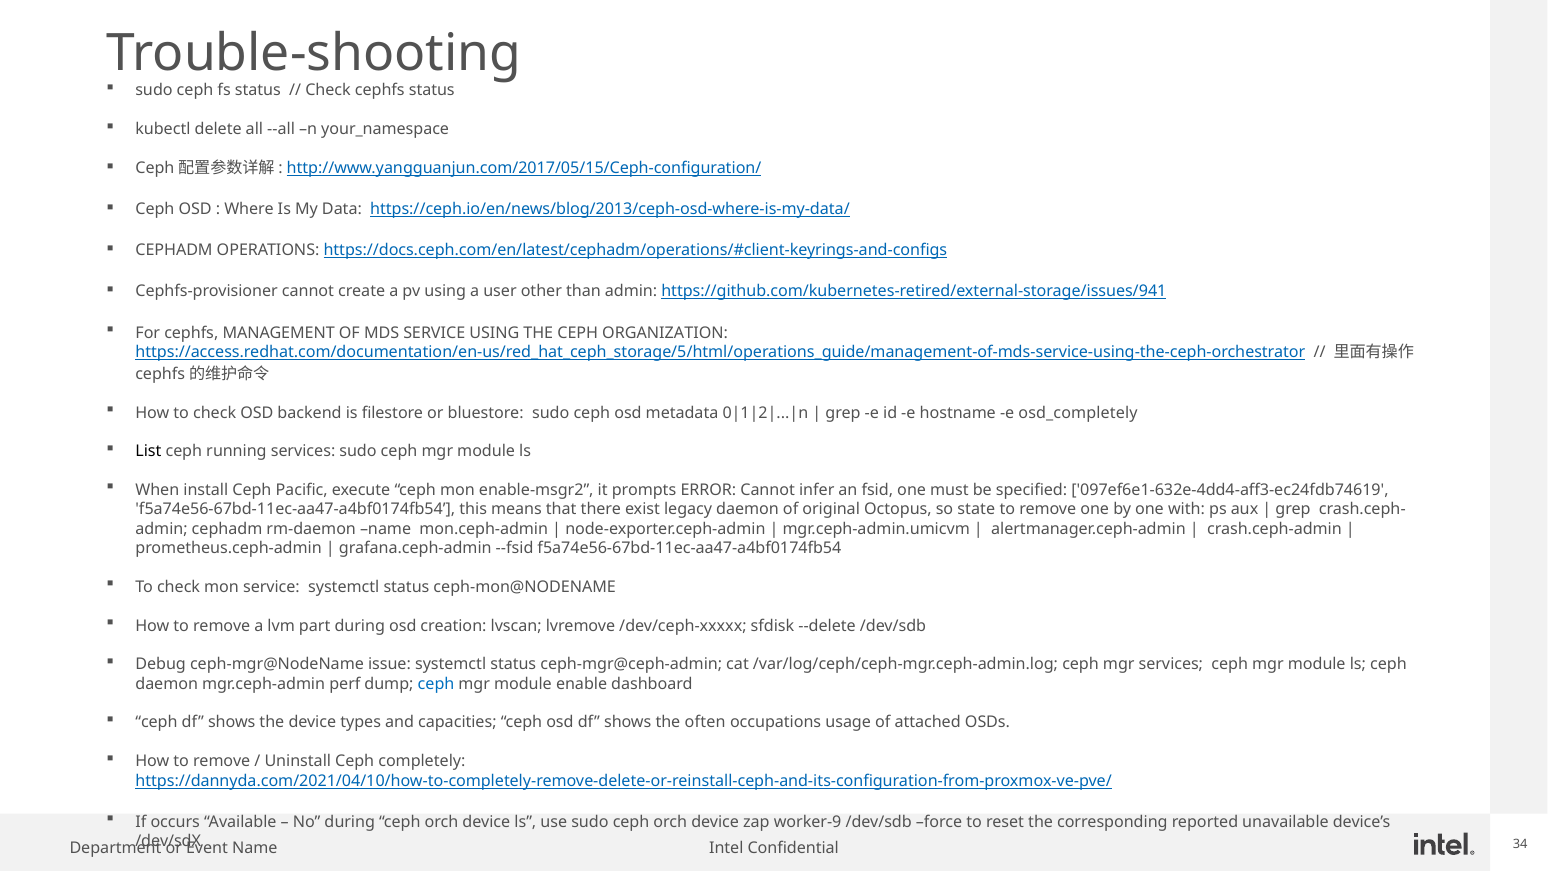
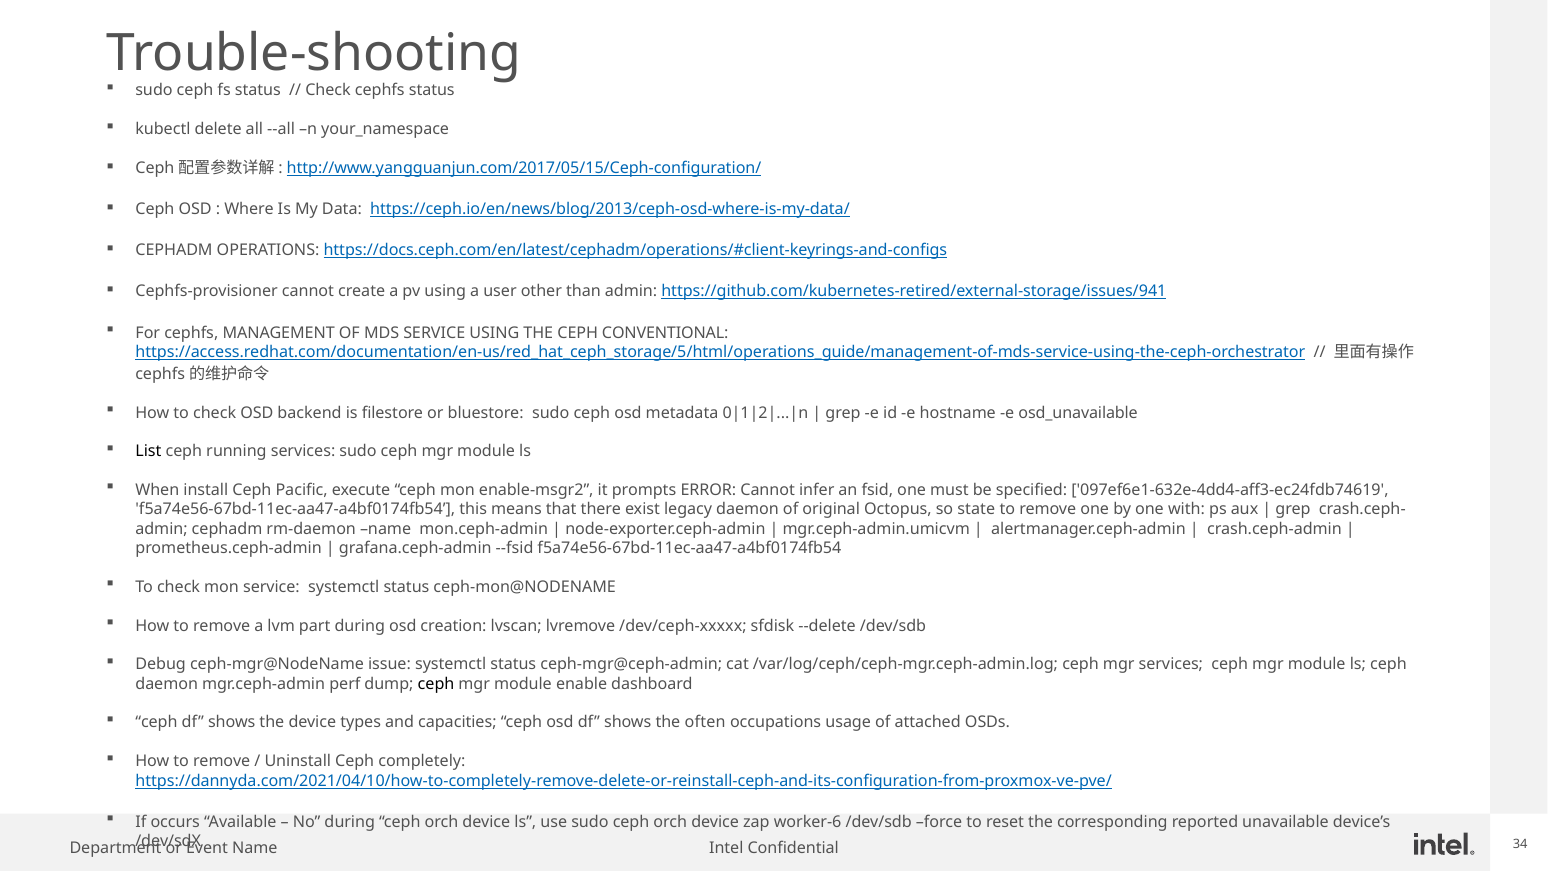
ORGANIZATION: ORGANIZATION -> CONVENTIONAL
osd_completely: osd_completely -> osd_unavailable
ceph at (436, 684) colour: blue -> black
worker-9: worker-9 -> worker-6
